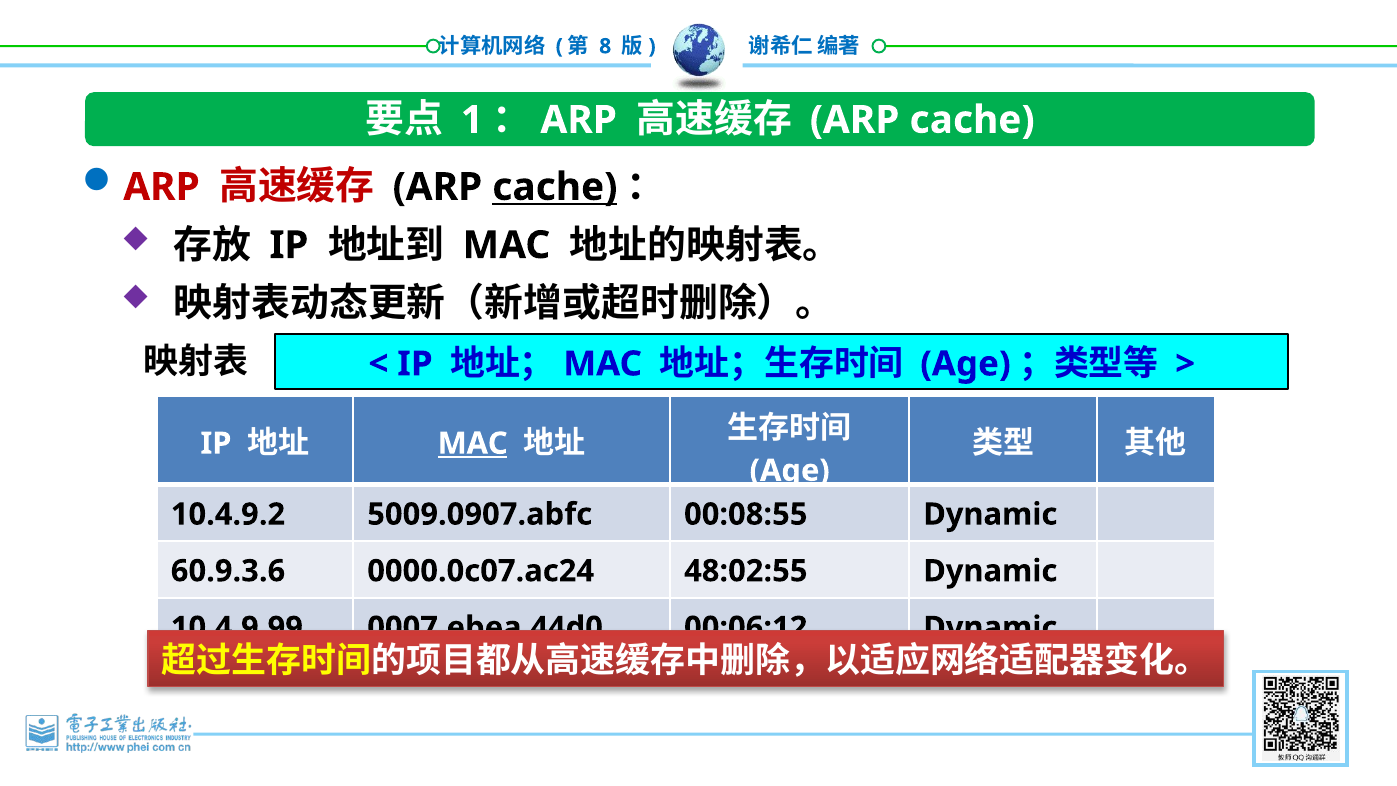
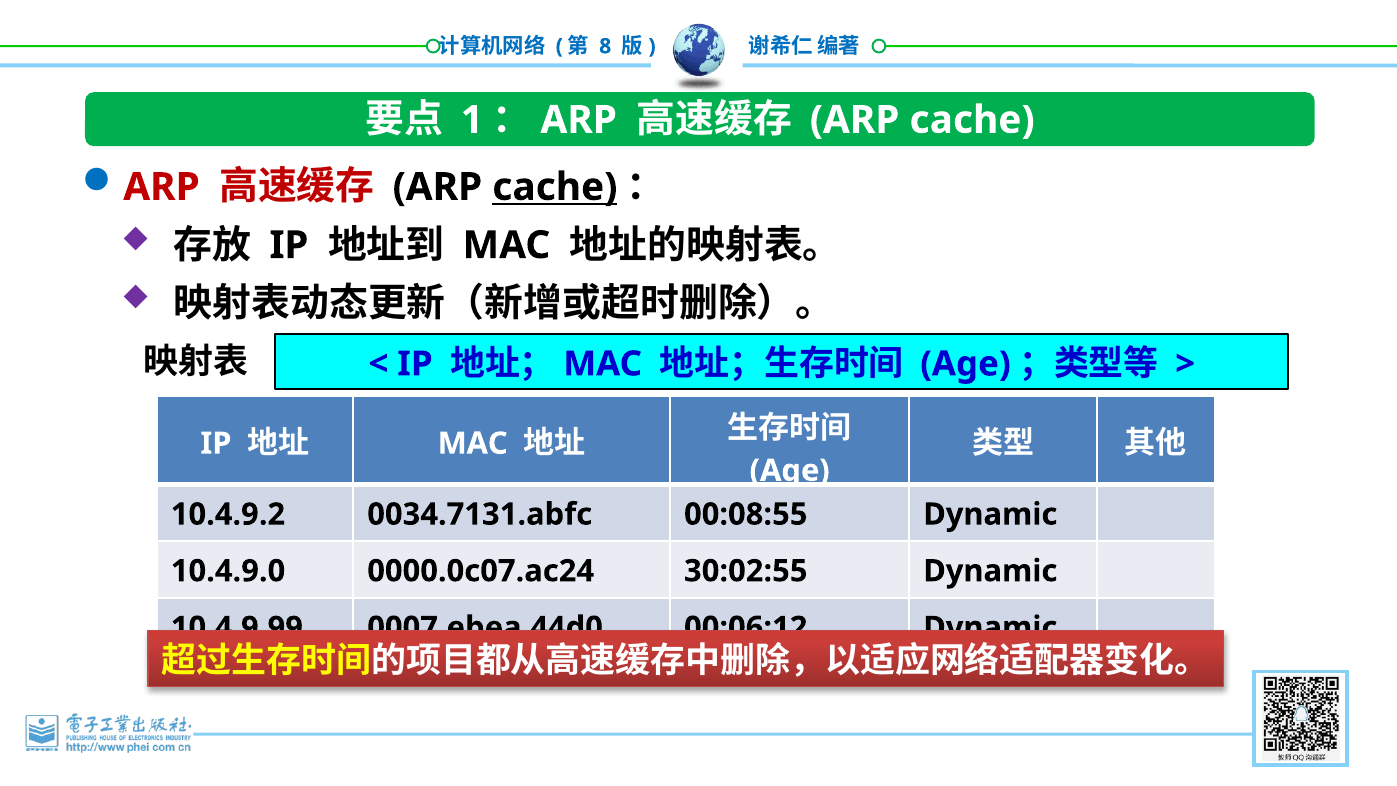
MAC at (473, 443) underline: present -> none
5009.0907.abfc: 5009.0907.abfc -> 0034.7131.abfc
60.9.3.6: 60.9.3.6 -> 10.4.9.0
48:02:55: 48:02:55 -> 30:02:55
